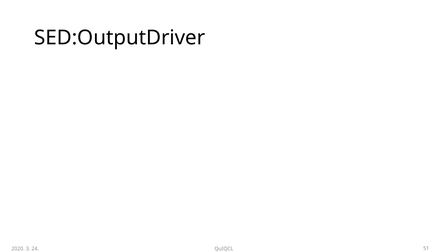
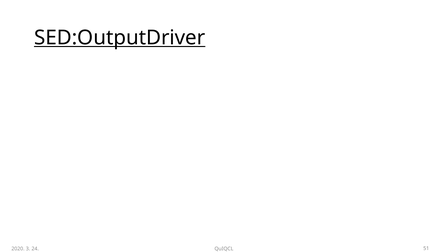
SED:OutputDriver underline: none -> present
